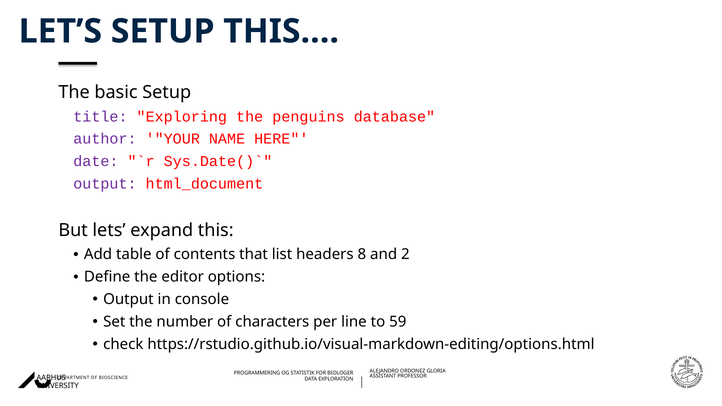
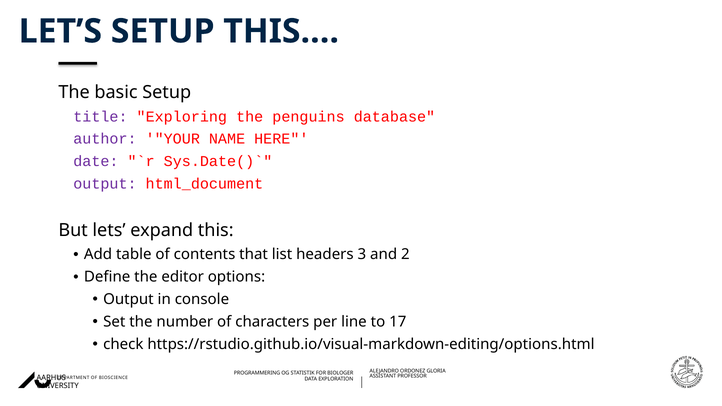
8: 8 -> 3
59: 59 -> 17
